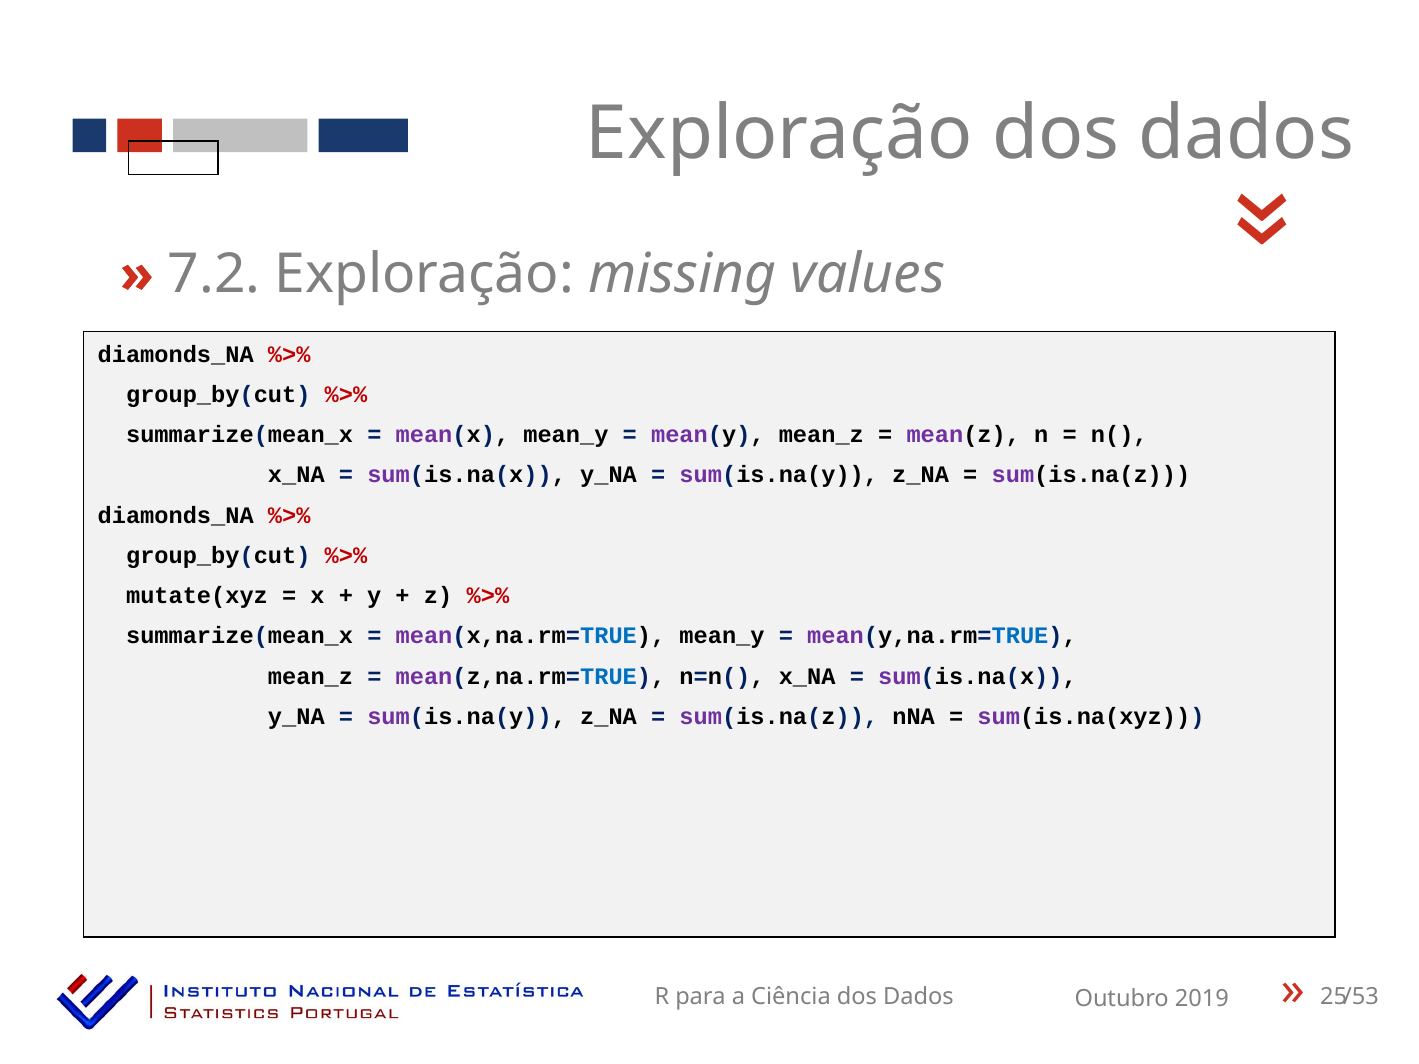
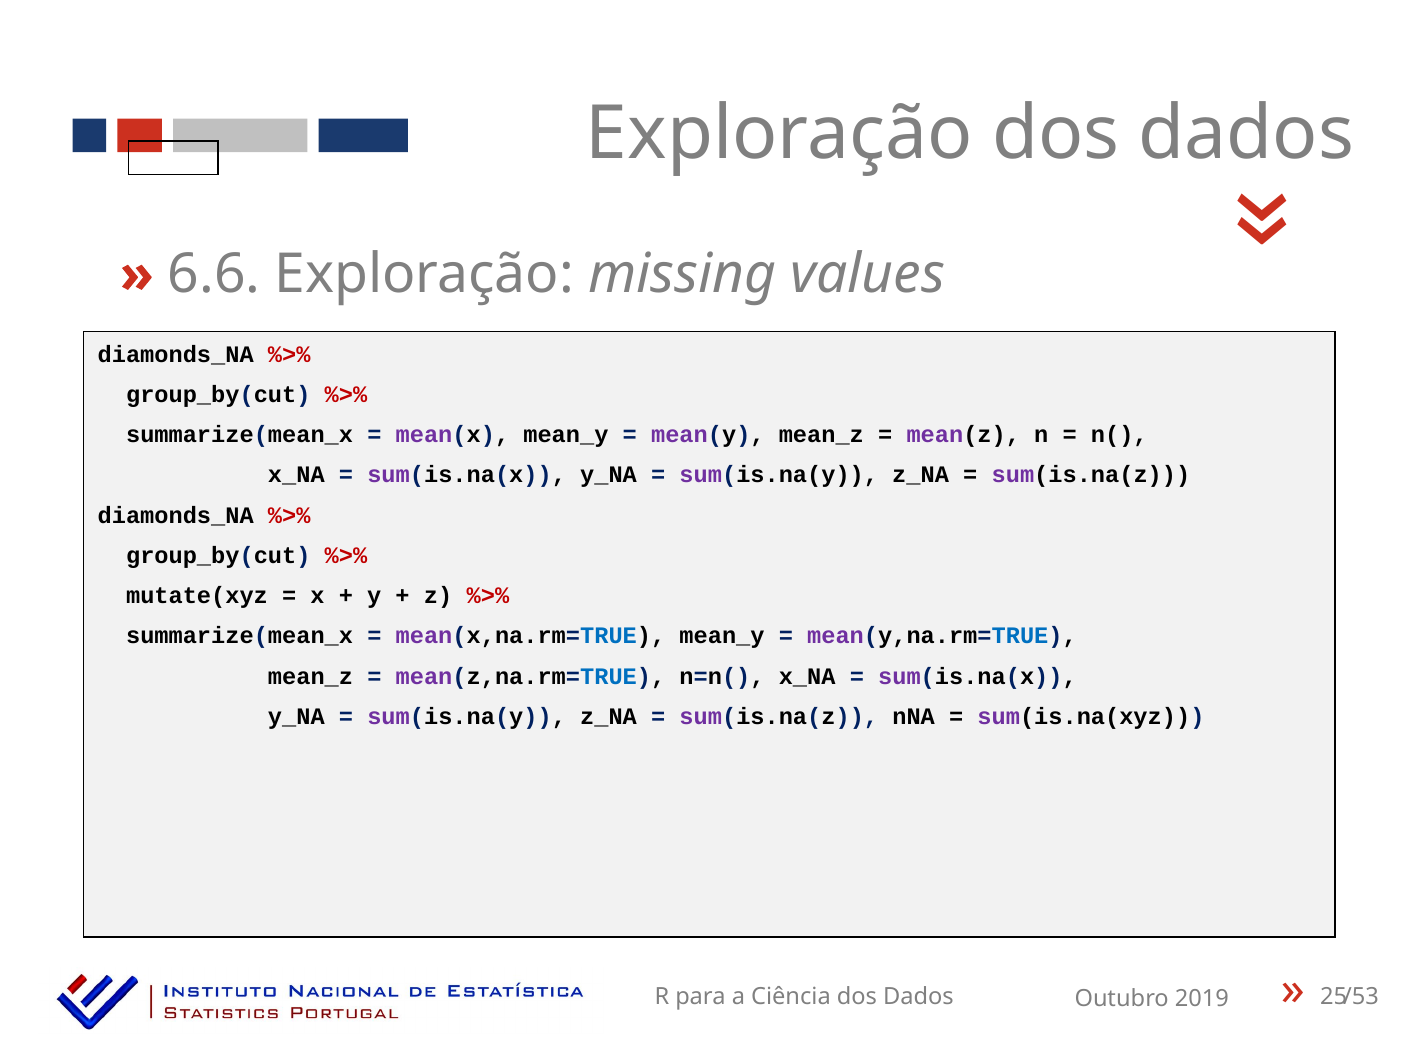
7.2: 7.2 -> 6.6
